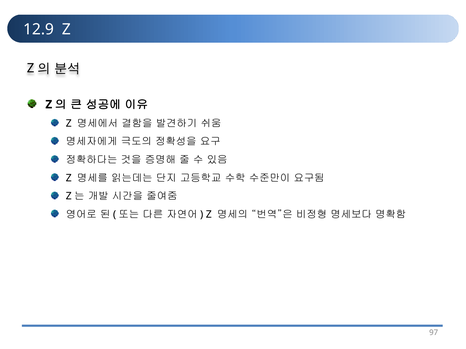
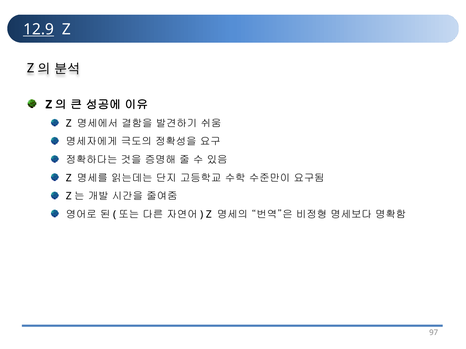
12.9 underline: none -> present
